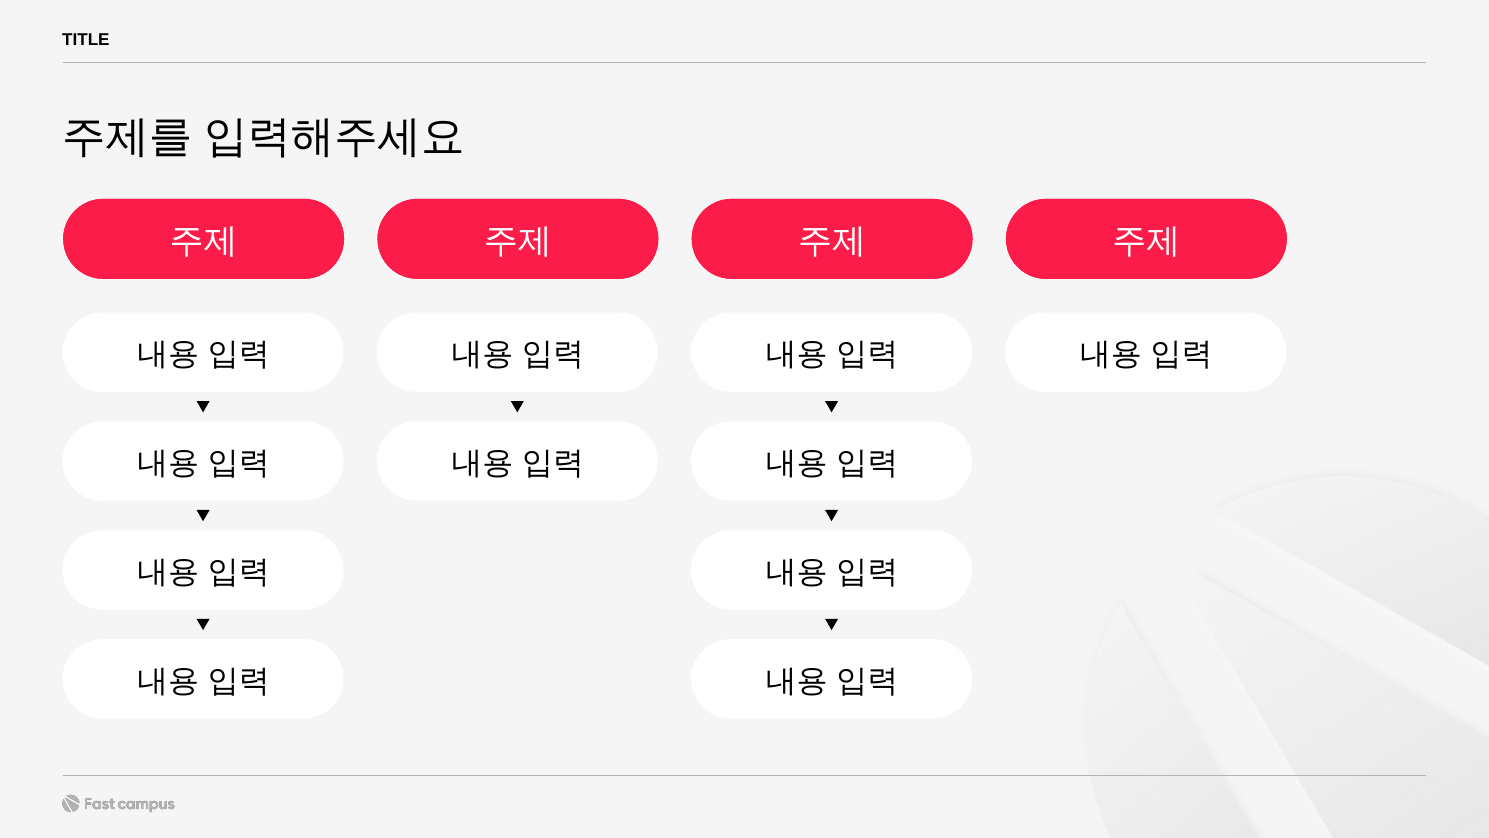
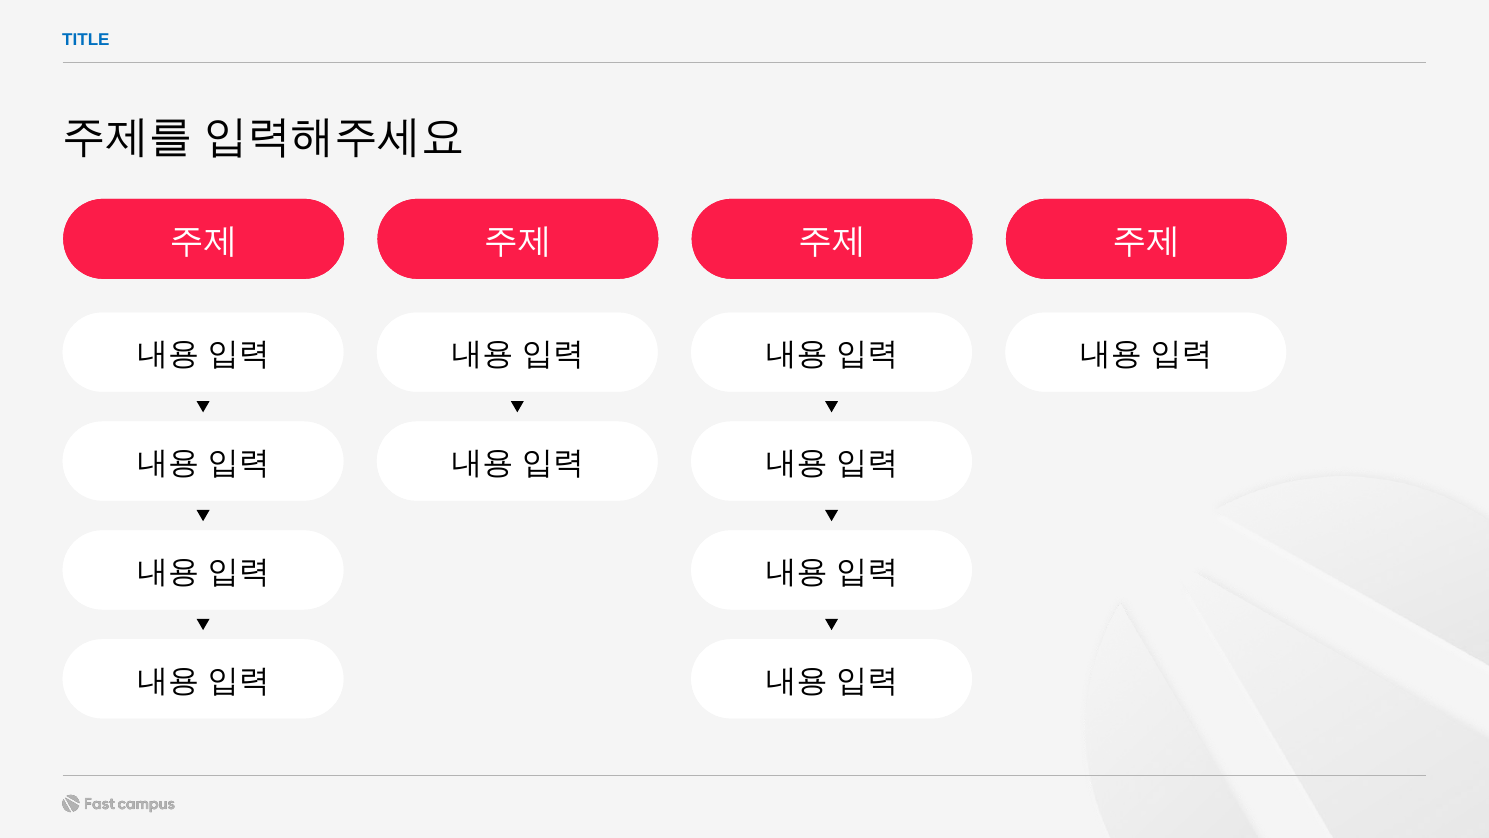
TITLE colour: black -> blue
